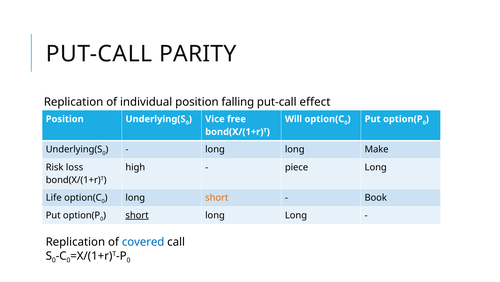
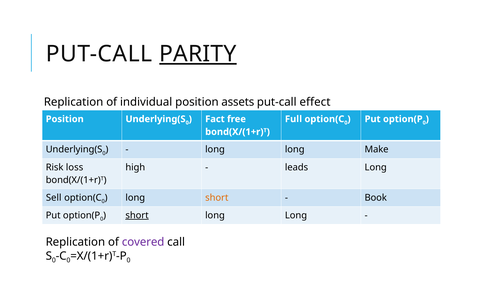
PARITY underline: none -> present
falling: falling -> assets
Vice: Vice -> Fact
Will: Will -> Full
piece: piece -> leads
Life: Life -> Sell
covered colour: blue -> purple
